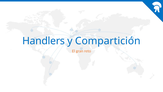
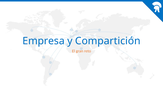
Handlers: Handlers -> Empresa
